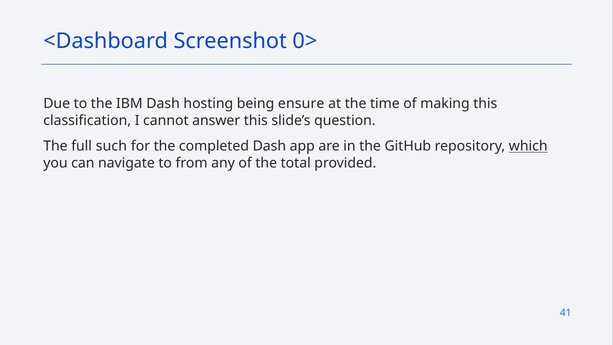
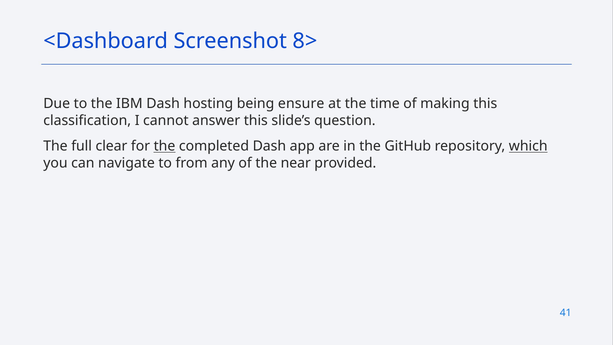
0>: 0> -> 8>
such: such -> clear
the at (165, 146) underline: none -> present
total: total -> near
